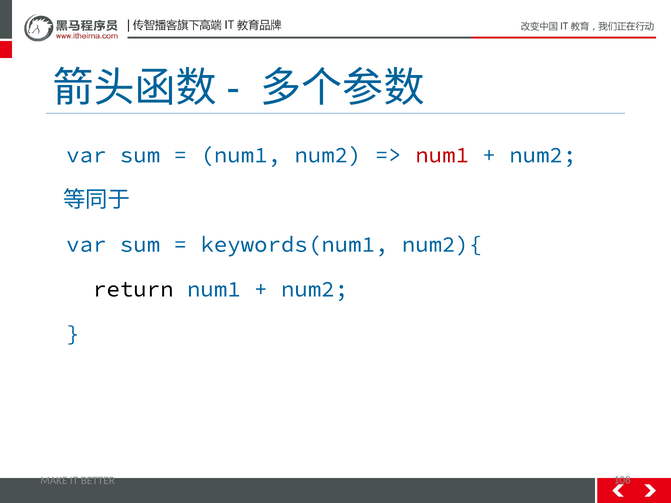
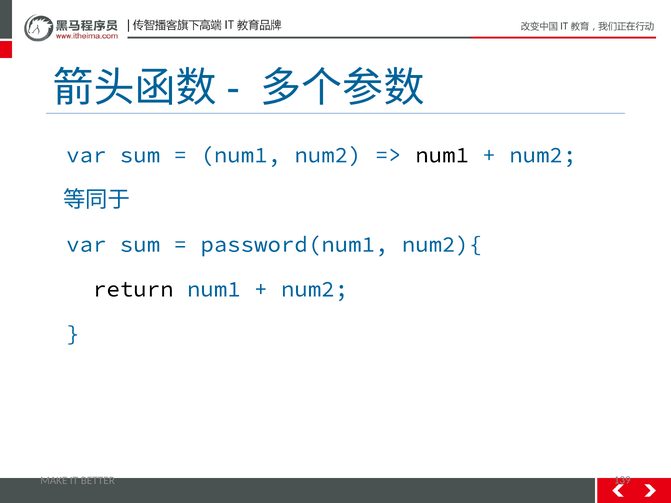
num1 at (442, 155) colour: red -> black
keywords(num1: keywords(num1 -> password(num1
108: 108 -> 139
